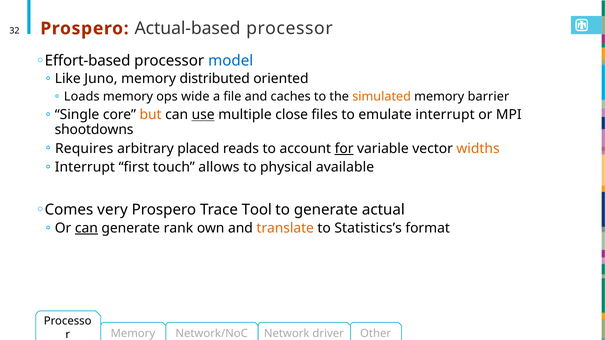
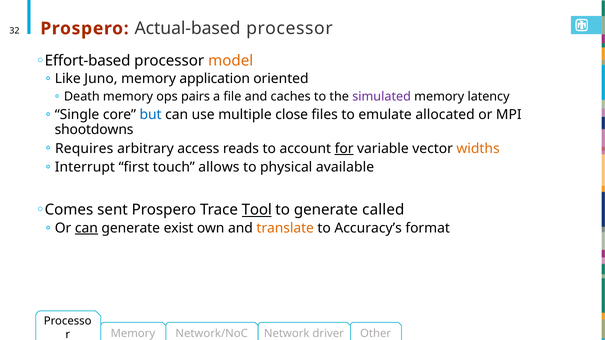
model colour: blue -> orange
distributed: distributed -> application
Loads: Loads -> Death
wide: wide -> pairs
simulated colour: orange -> purple
barrier: barrier -> latency
but colour: orange -> blue
use underline: present -> none
emulate interrupt: interrupt -> allocated
placed: placed -> access
very: very -> sent
Tool underline: none -> present
actual: actual -> called
rank: rank -> exist
Statistics’s: Statistics’s -> Accuracy’s
